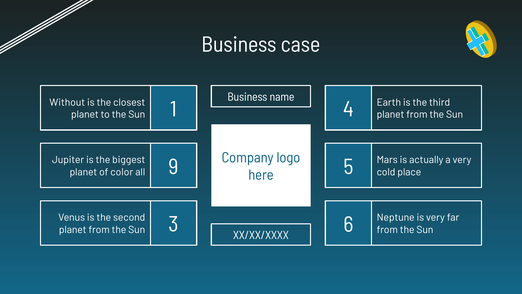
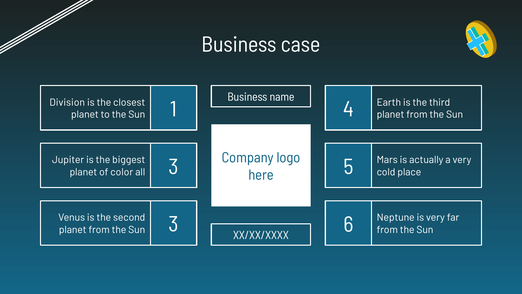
Without: Without -> Division
all 9: 9 -> 3
